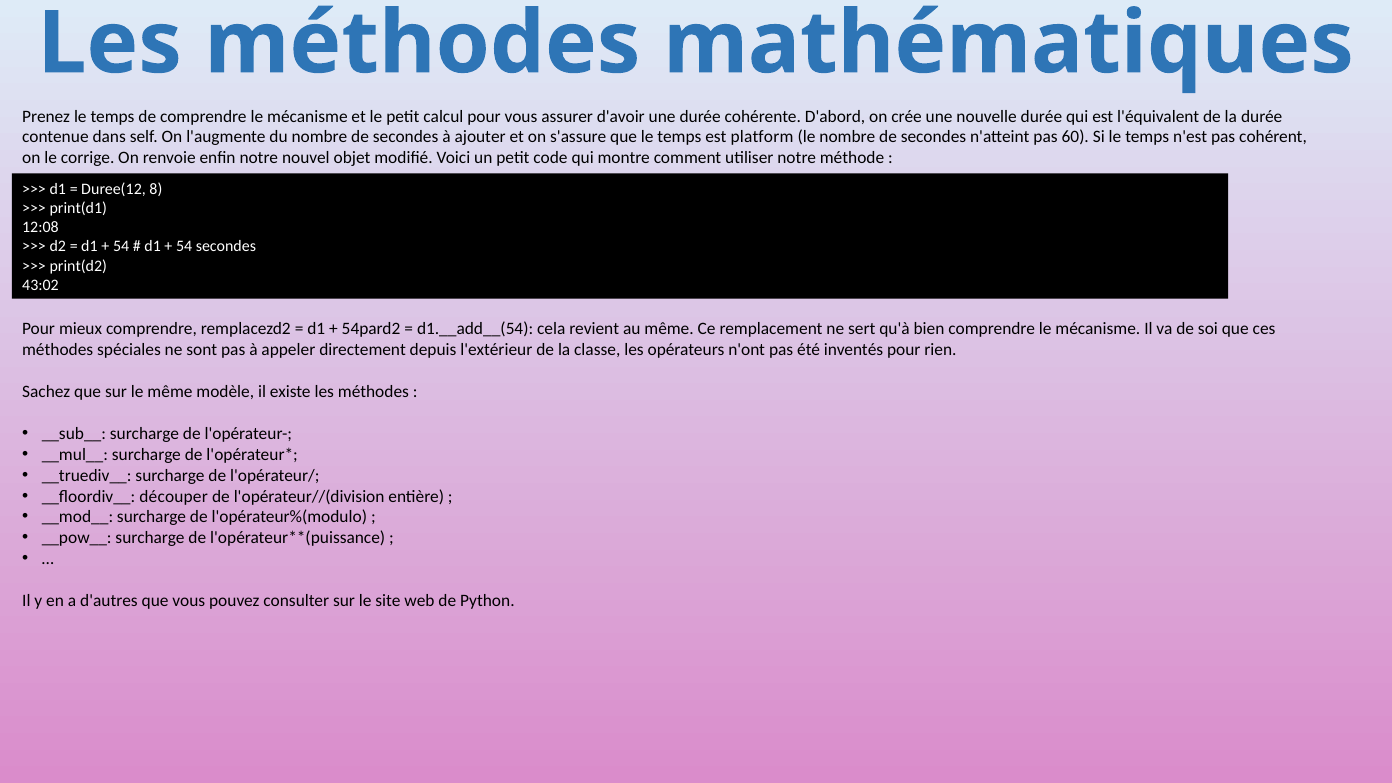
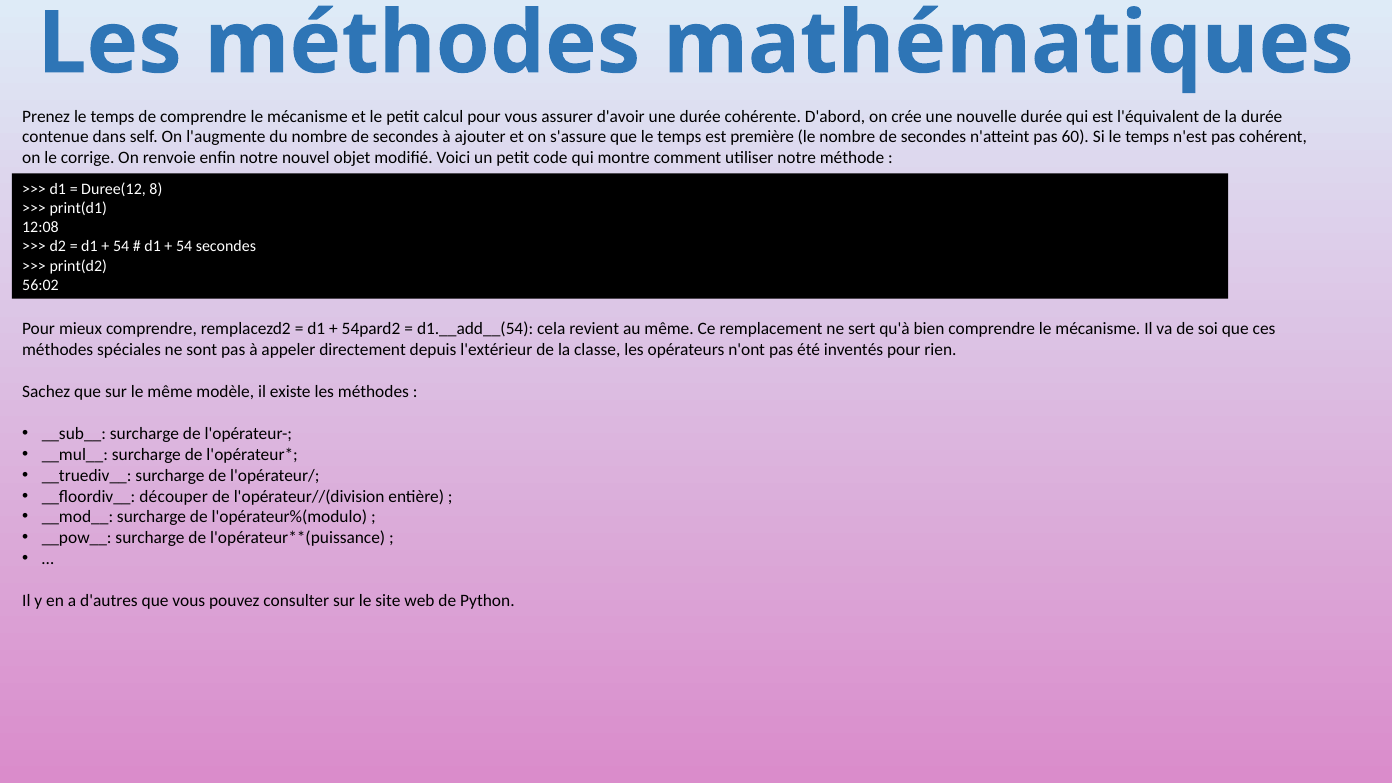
platform: platform -> première
43:02: 43:02 -> 56:02
